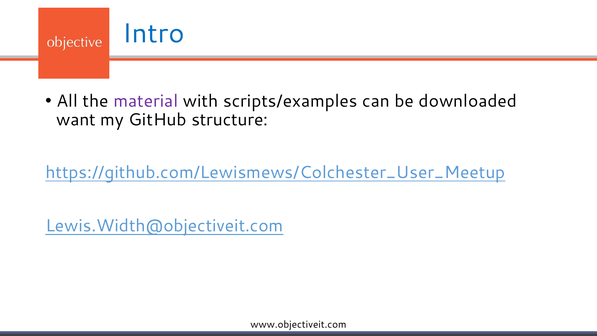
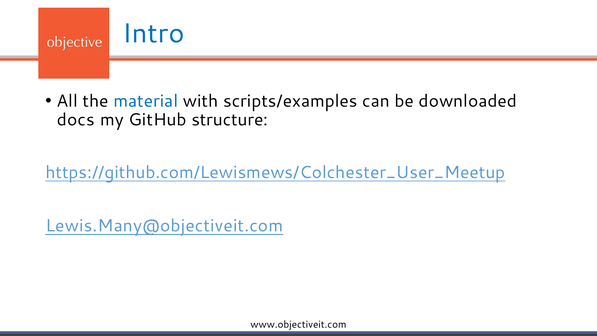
material colour: purple -> blue
want: want -> docs
Lewis.Width@objectiveit.com: Lewis.Width@objectiveit.com -> Lewis.Many@objectiveit.com
